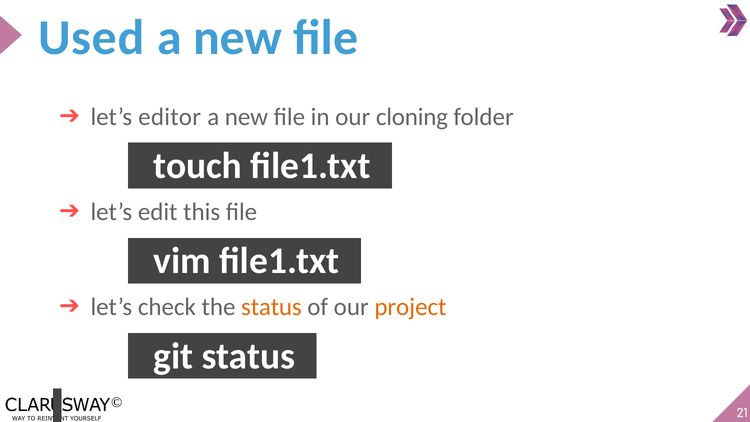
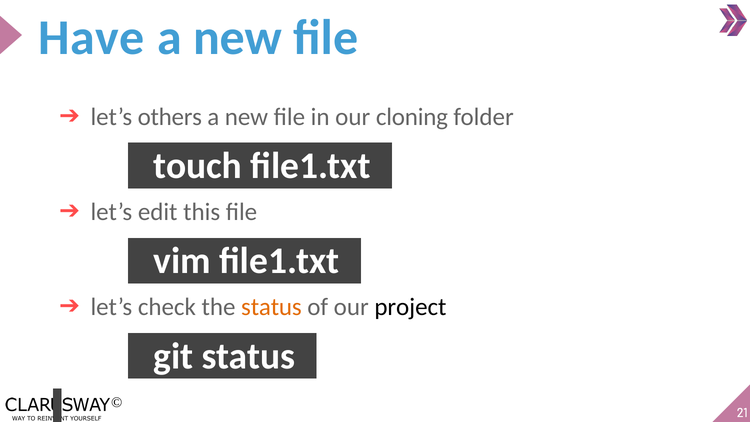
Used: Used -> Have
editor: editor -> others
project colour: orange -> black
